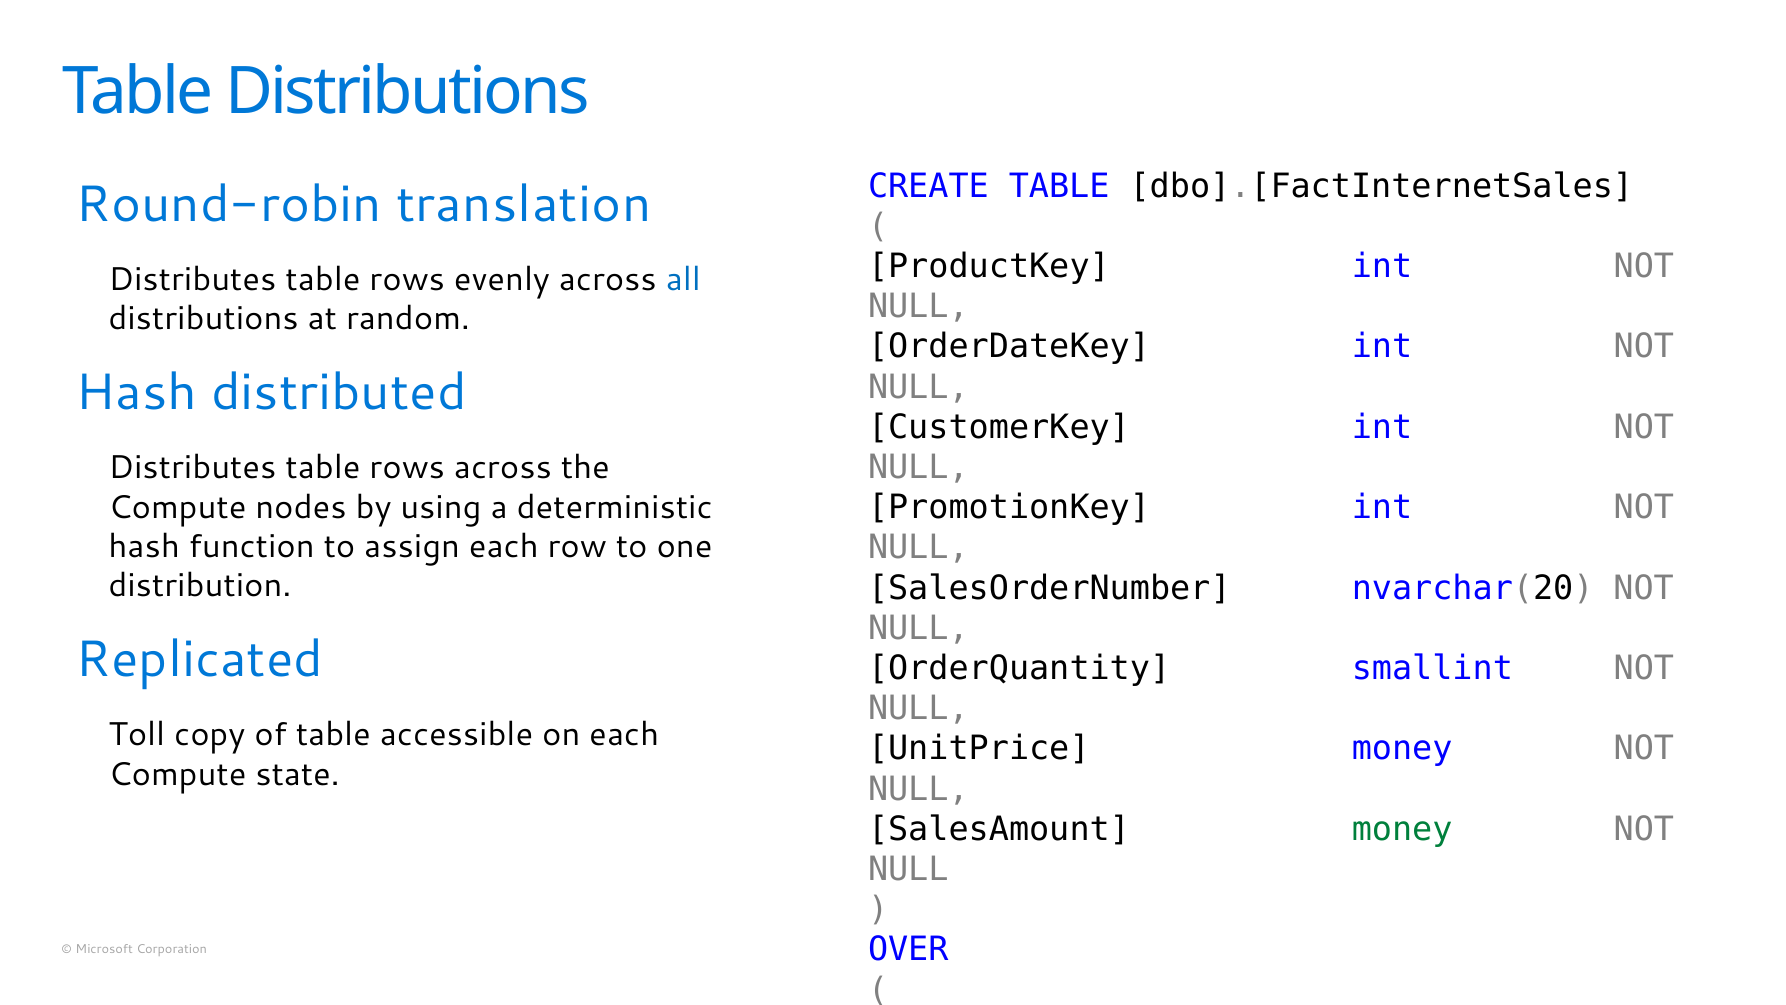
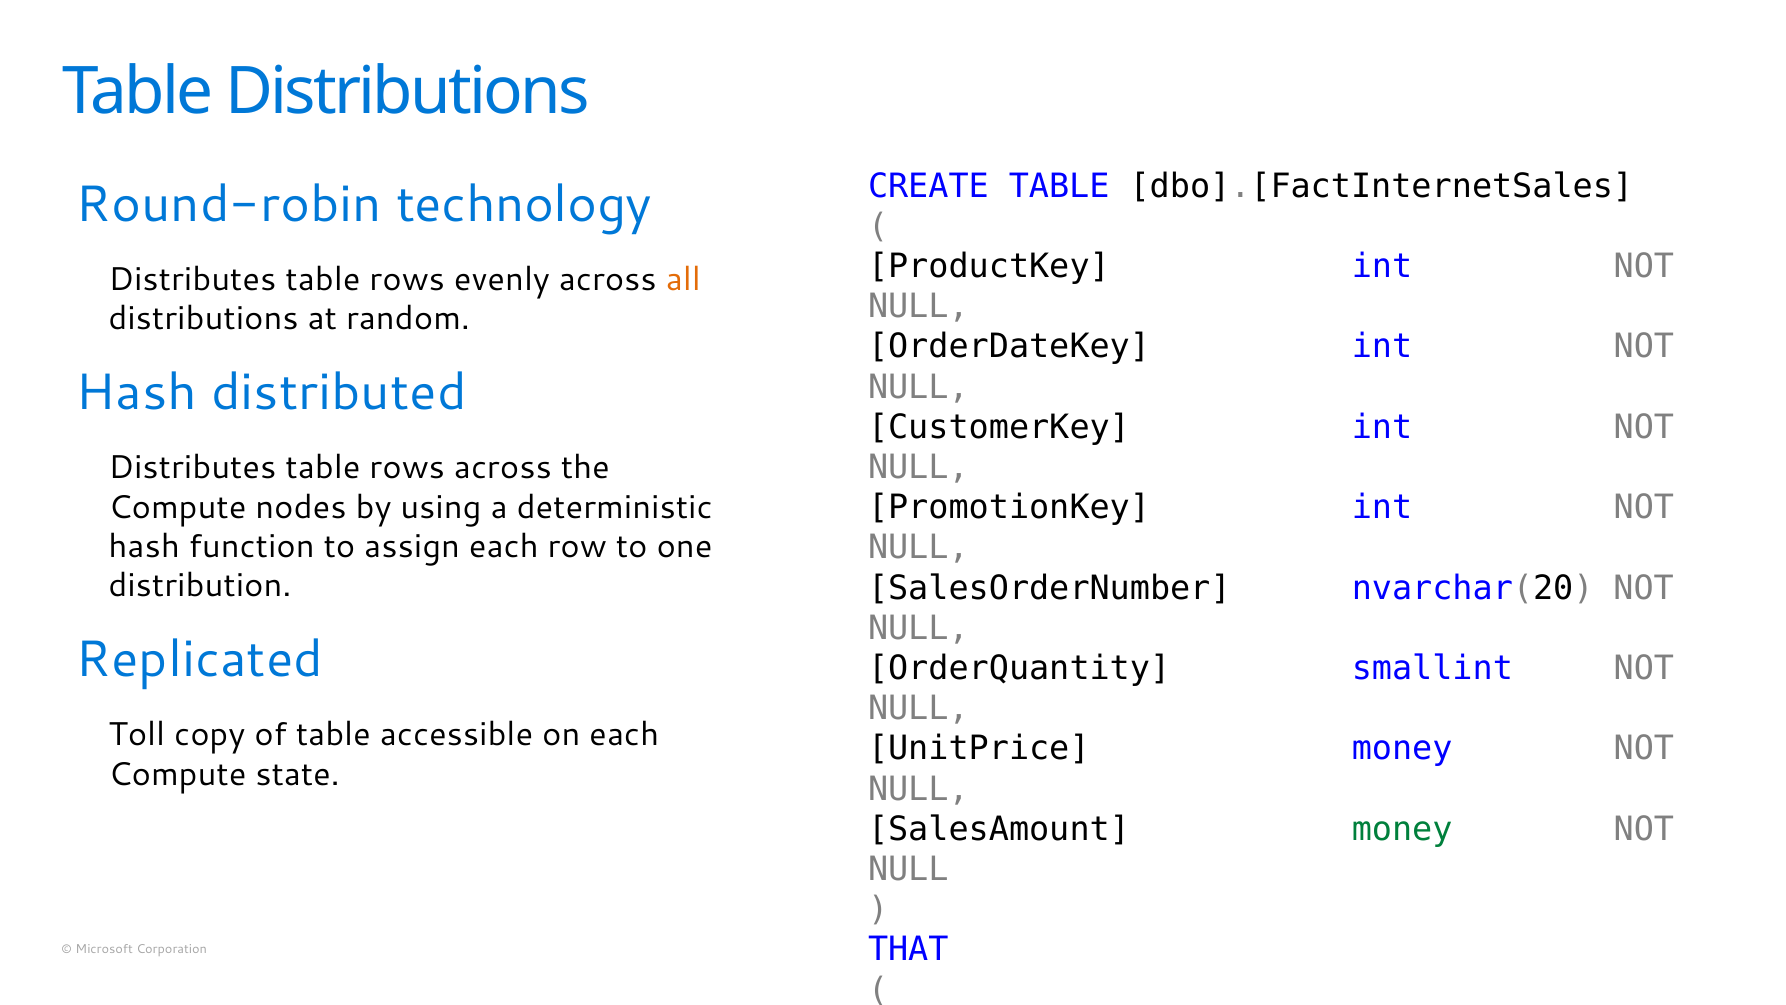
translation: translation -> technology
all colour: blue -> orange
OVER: OVER -> THAT
